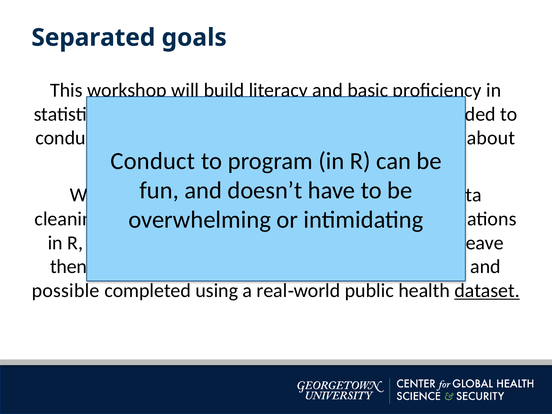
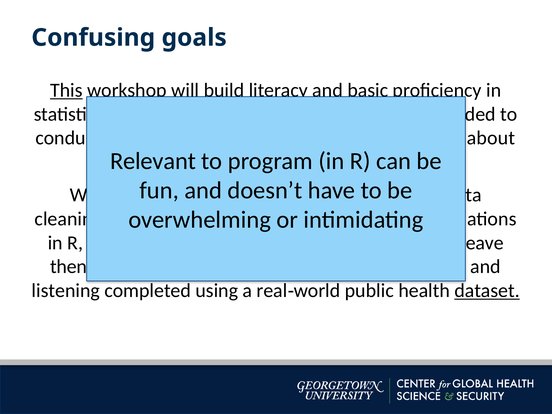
Separated: Separated -> Confusing
This underline: none -> present
Conduct at (153, 161): Conduct -> Relevant
possible: possible -> listening
